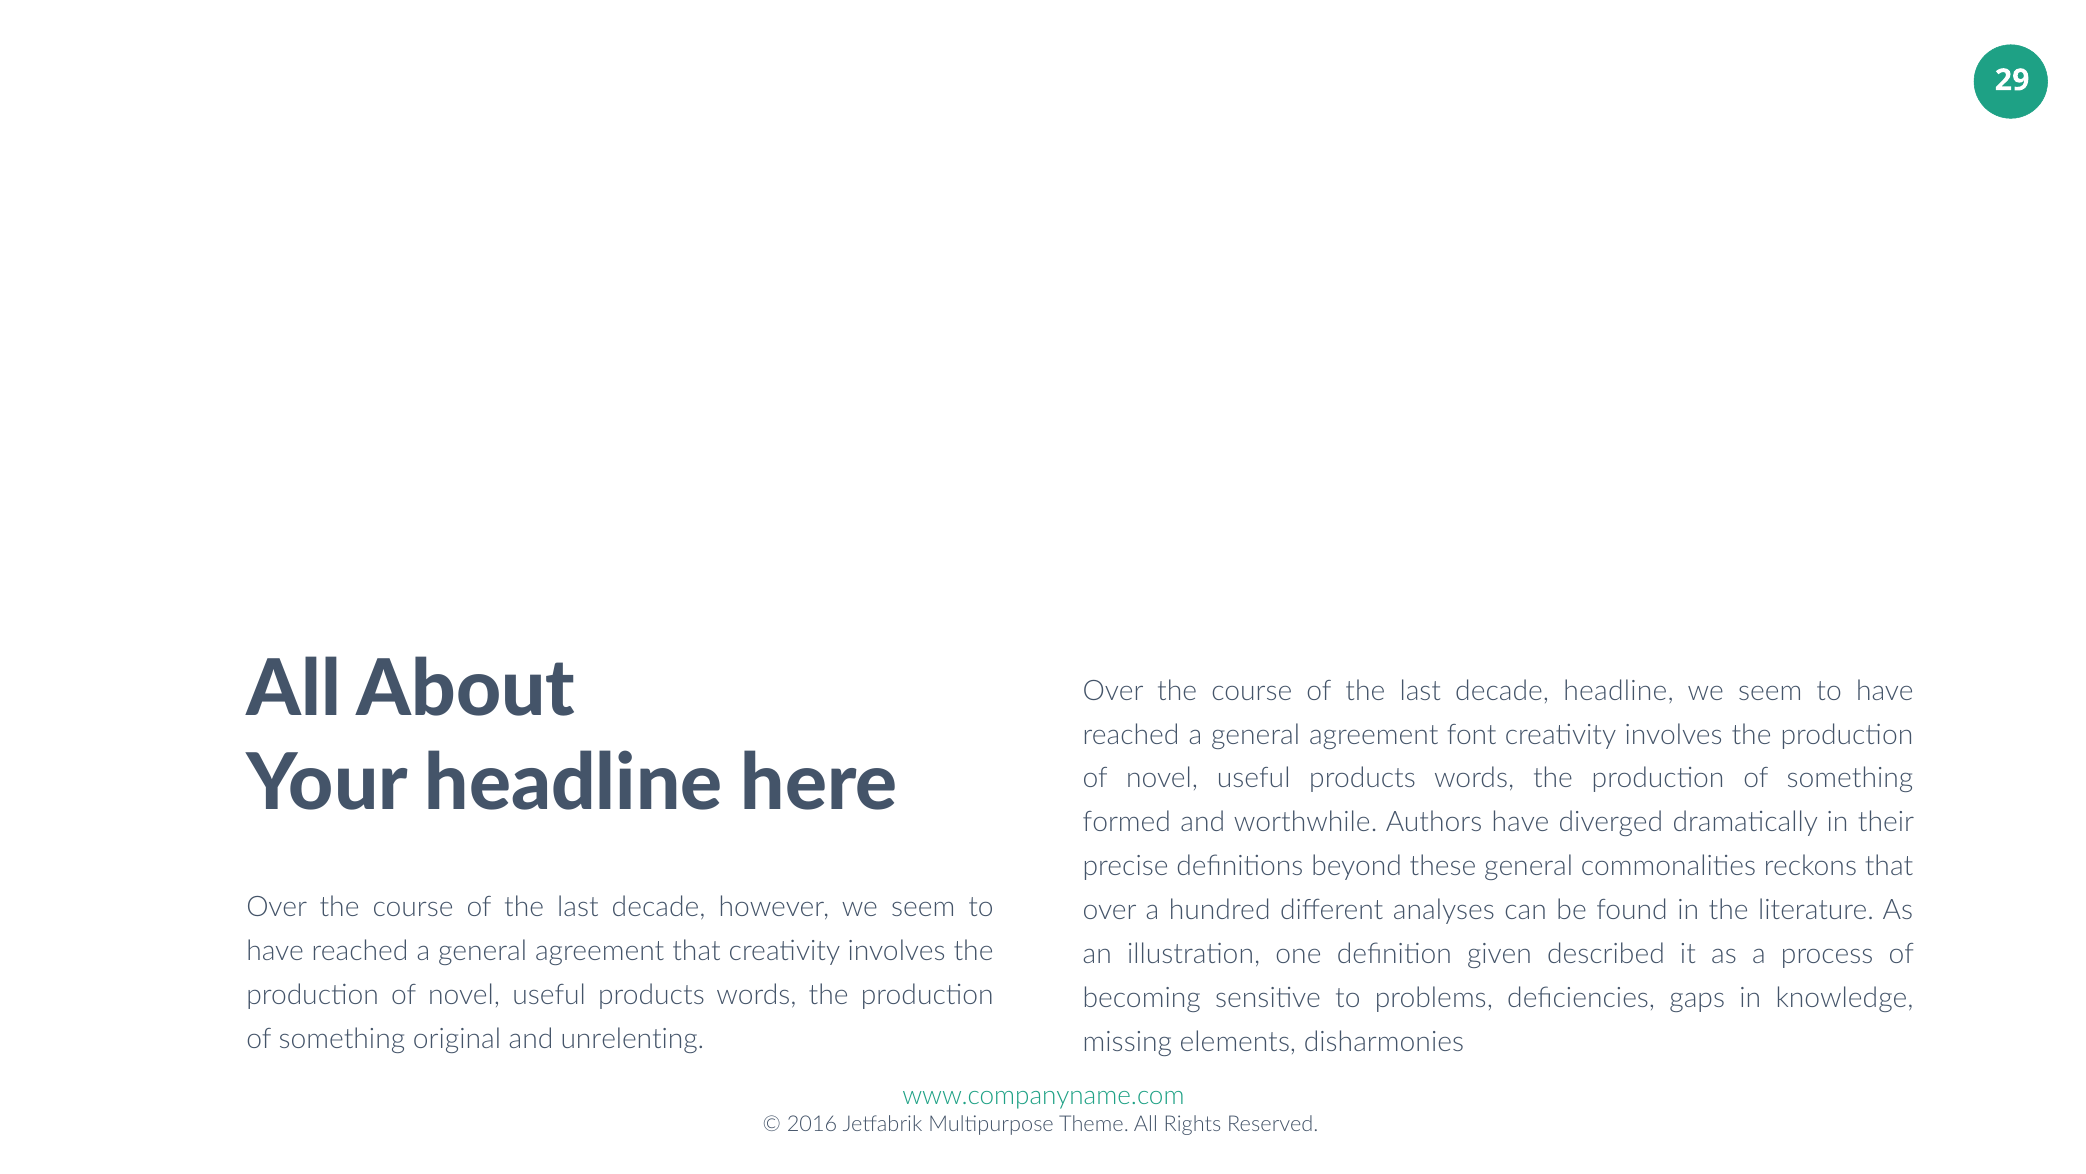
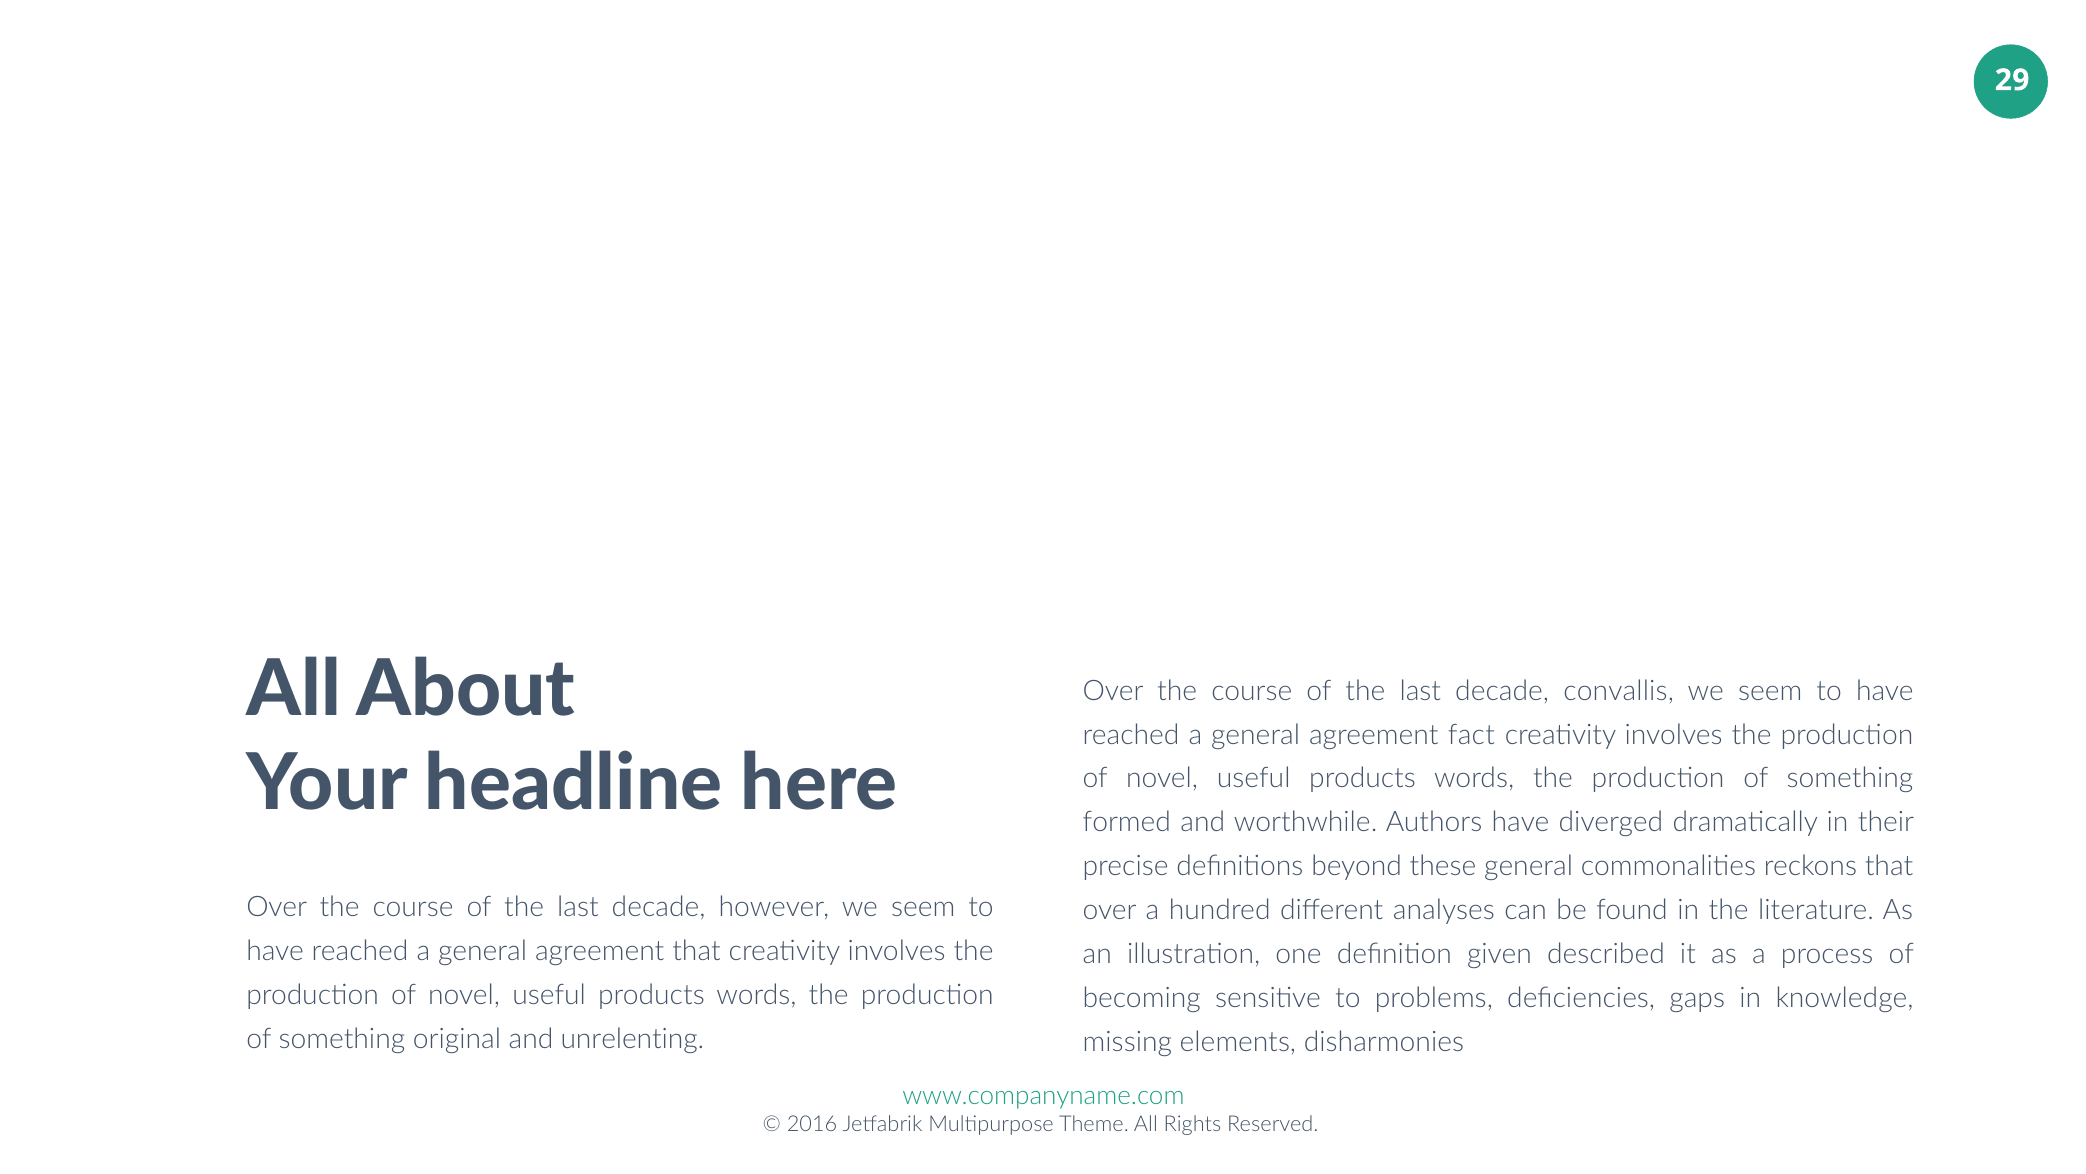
decade headline: headline -> convallis
font: font -> fact
